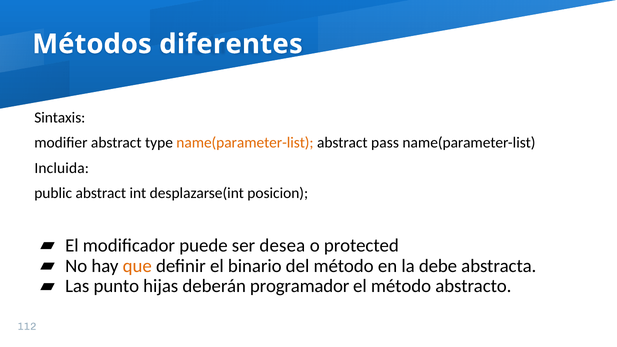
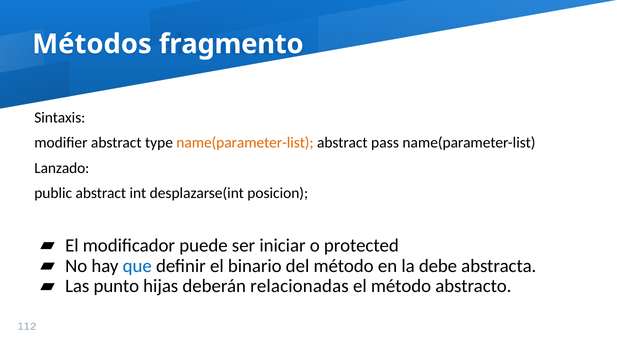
diferentes: diferentes -> fragmento
Incluida: Incluida -> Lanzado
desea: desea -> iniciar
que colour: orange -> blue
programador: programador -> relacionadas
